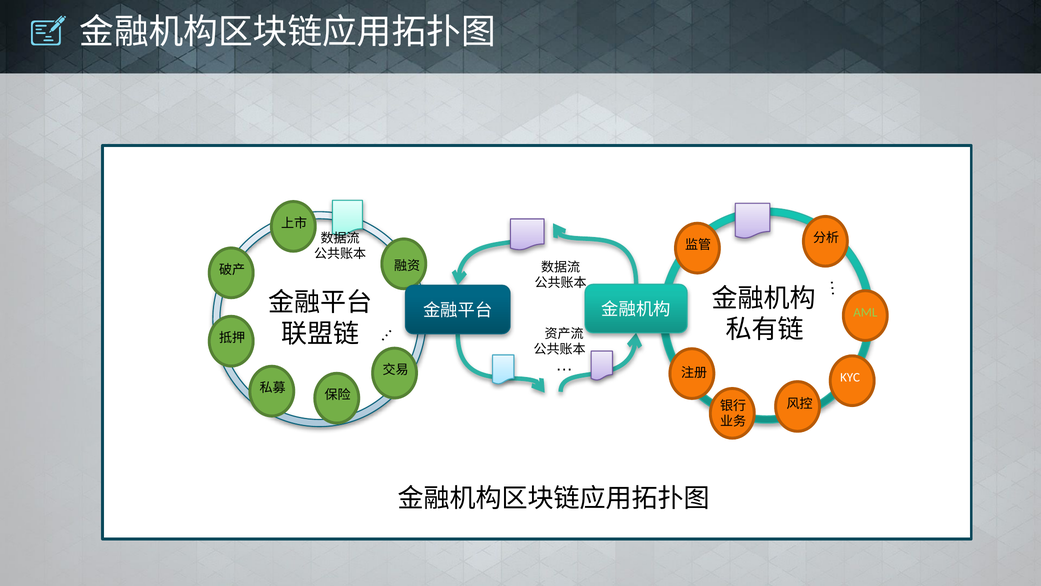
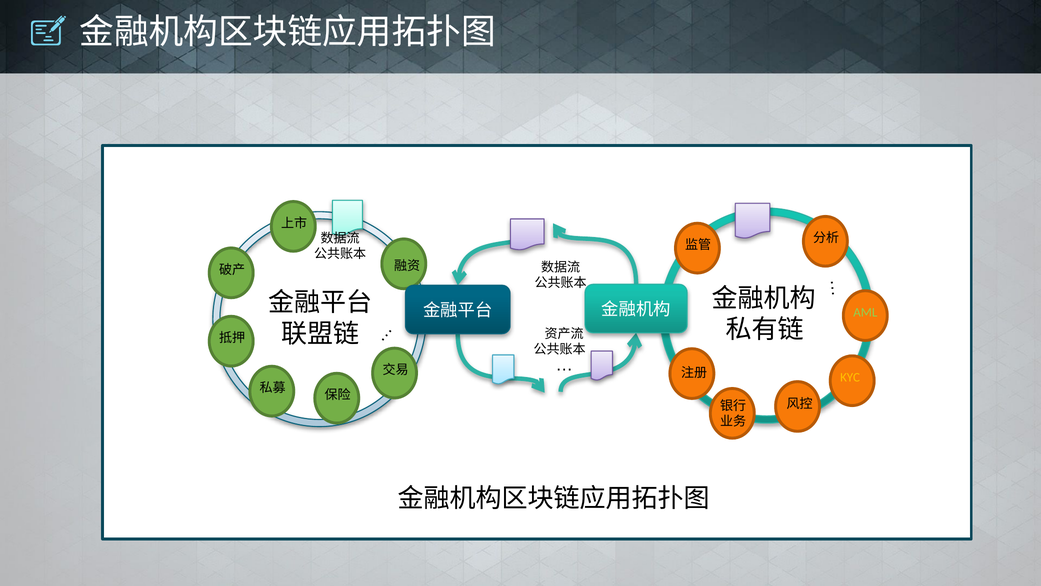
KYC colour: white -> yellow
